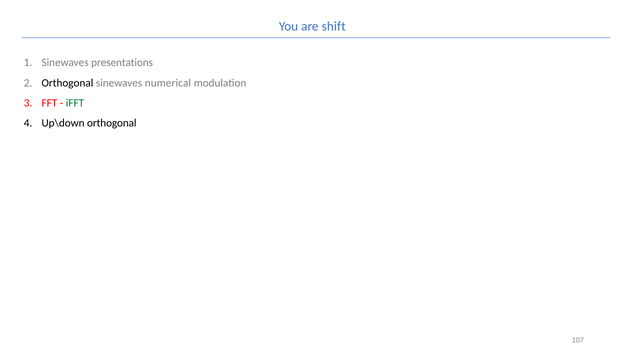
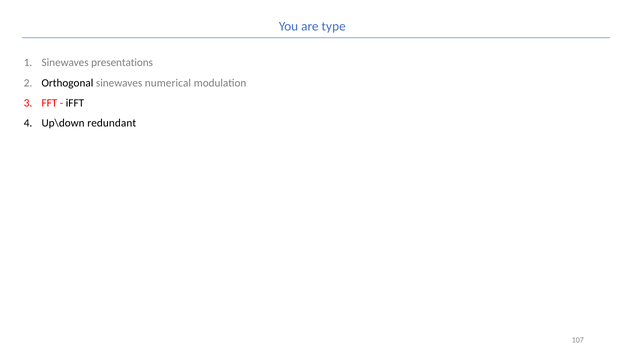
shift: shift -> type
iFFT colour: green -> black
Up\down orthogonal: orthogonal -> redundant
